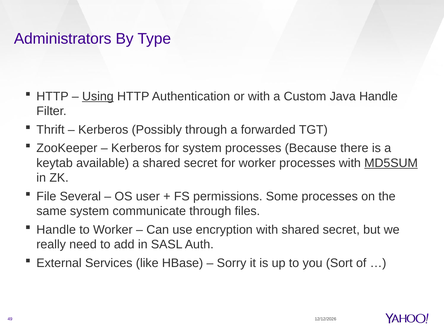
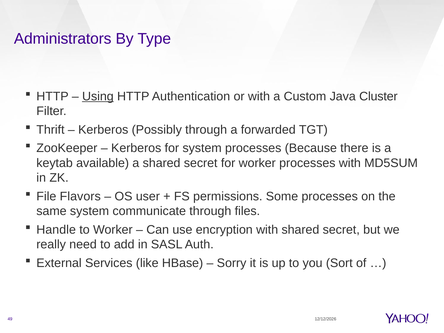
Java Handle: Handle -> Cluster
MD5SUM underline: present -> none
Several: Several -> Flavors
